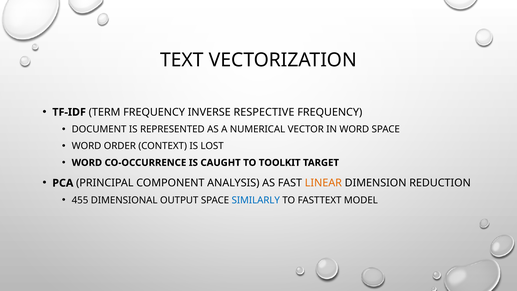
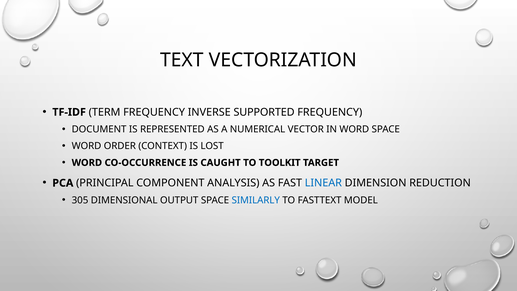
RESPECTIVE: RESPECTIVE -> SUPPORTED
LINEAR colour: orange -> blue
455: 455 -> 305
